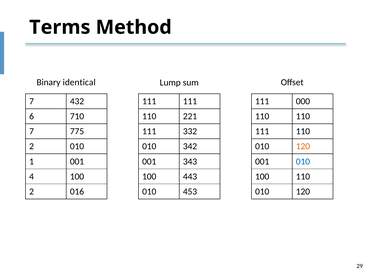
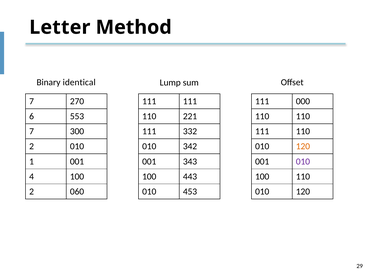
Terms: Terms -> Letter
432: 432 -> 270
710: 710 -> 553
775: 775 -> 300
010 at (303, 162) colour: blue -> purple
016: 016 -> 060
